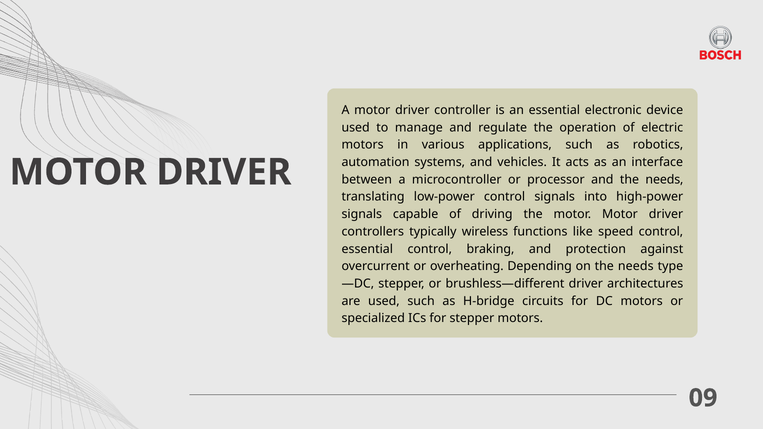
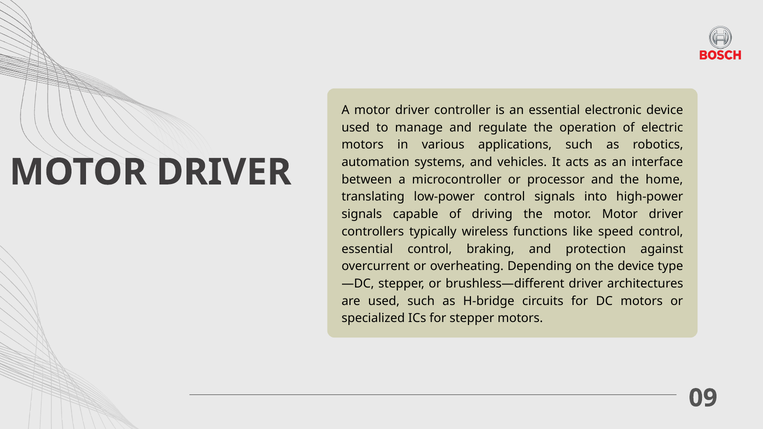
and the needs: needs -> home
on the needs: needs -> device
